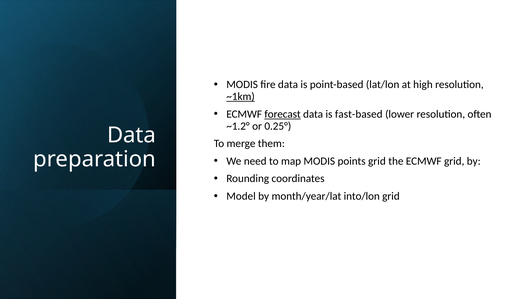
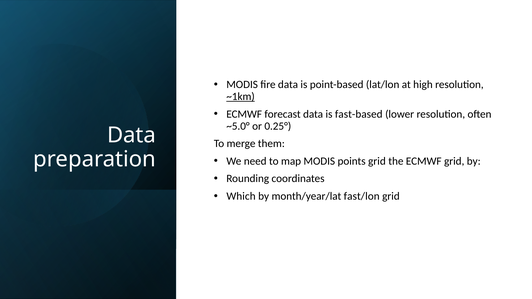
forecast underline: present -> none
~1.2°: ~1.2° -> ~5.0°
Model: Model -> Which
into/lon: into/lon -> fast/lon
